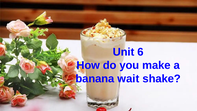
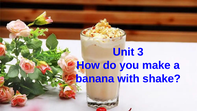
6: 6 -> 3
wait: wait -> with
